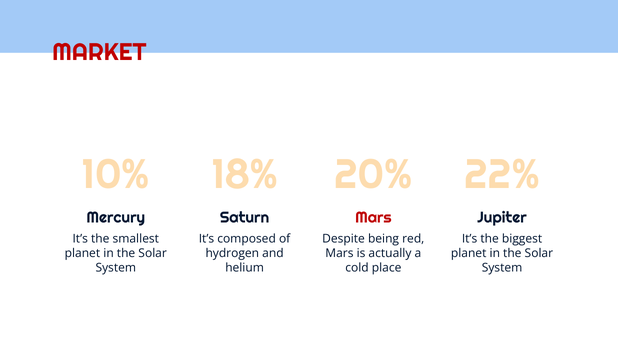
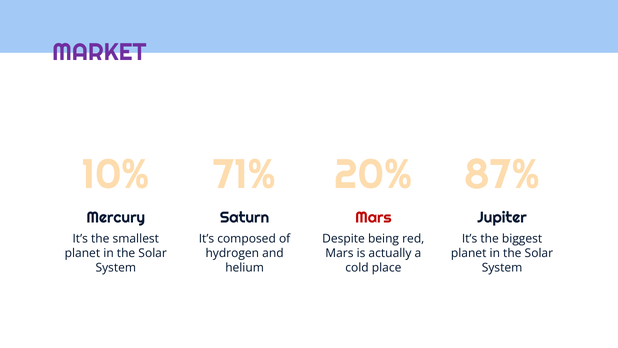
MARKET colour: red -> purple
18%: 18% -> 71%
22%: 22% -> 87%
